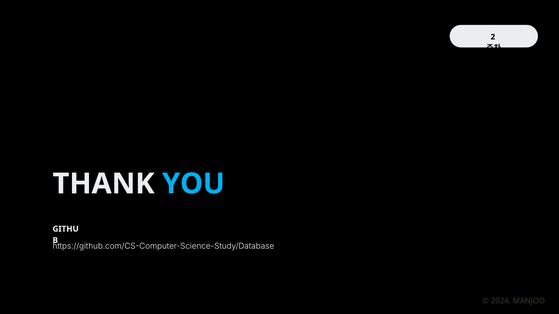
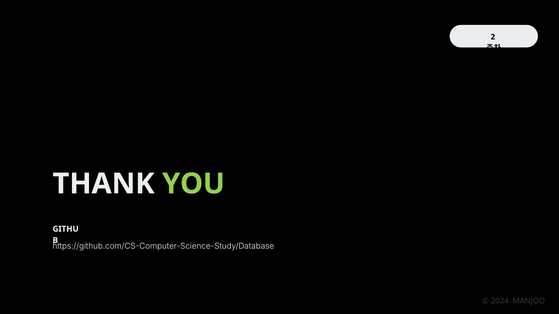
YOU colour: light blue -> light green
